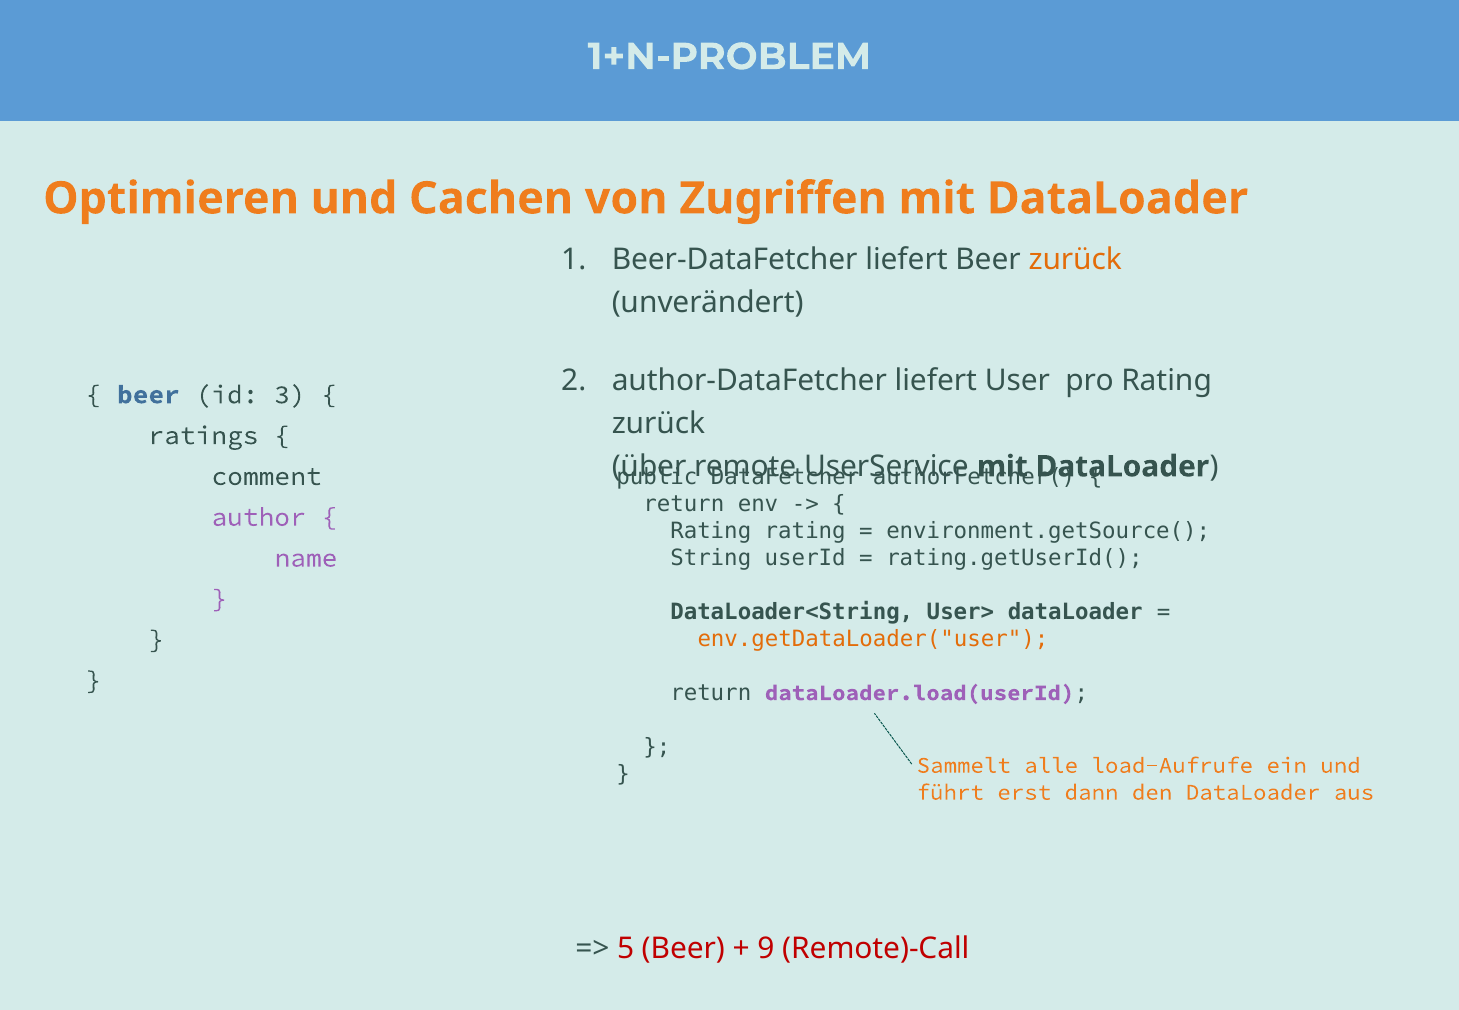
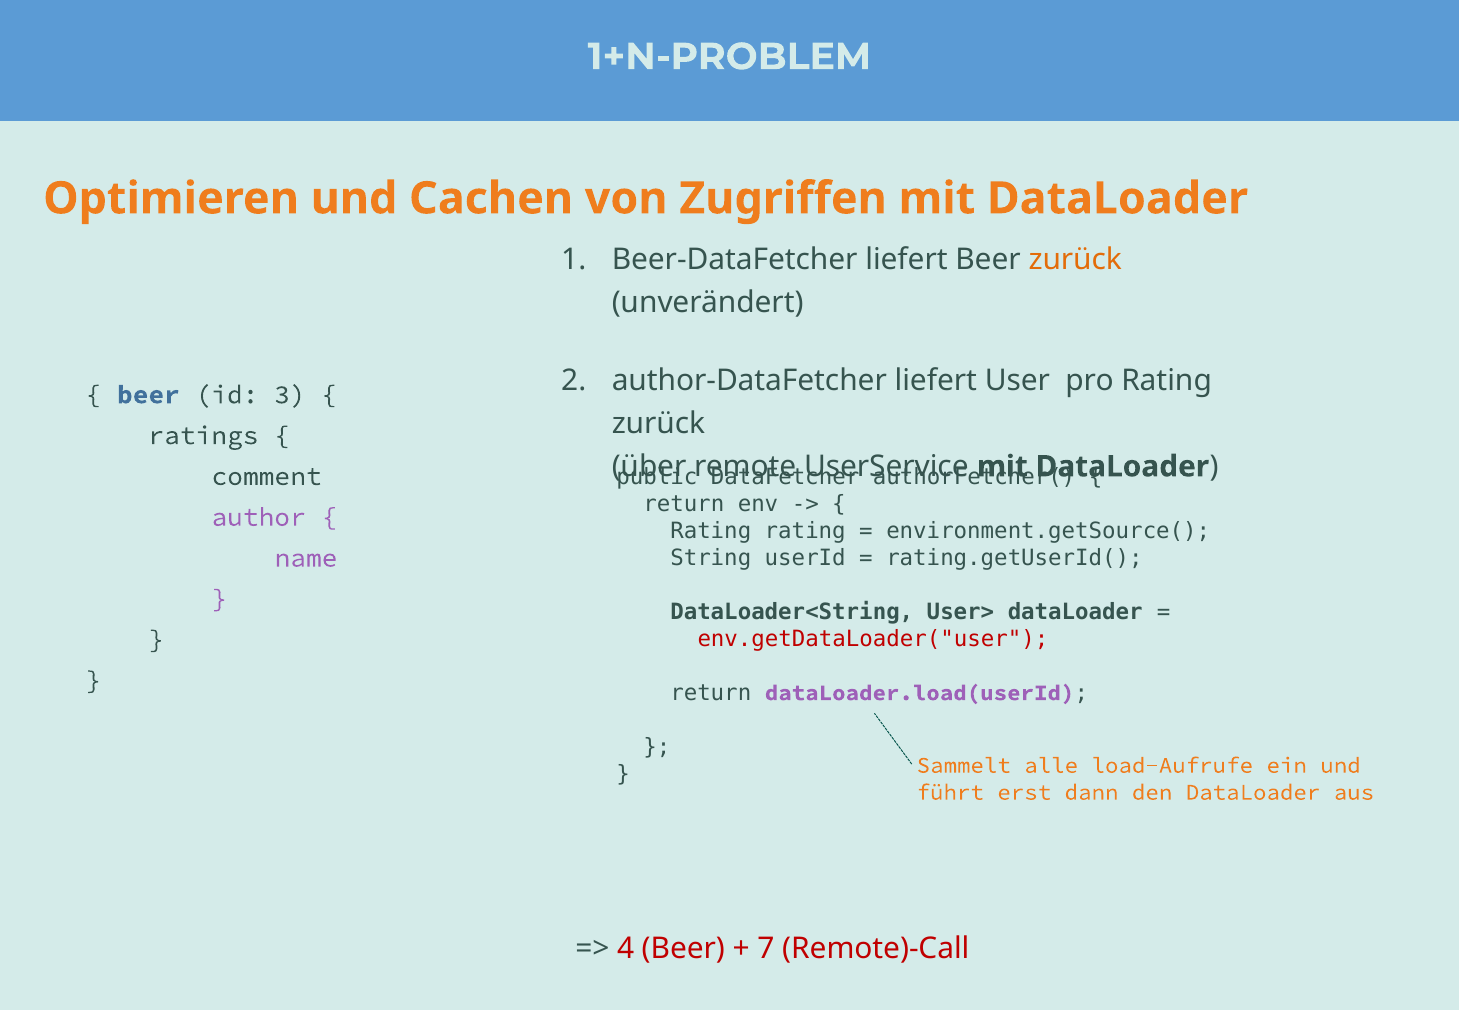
env.getDataLoader("user colour: orange -> red
5: 5 -> 4
9: 9 -> 7
